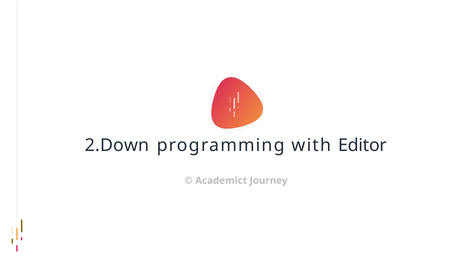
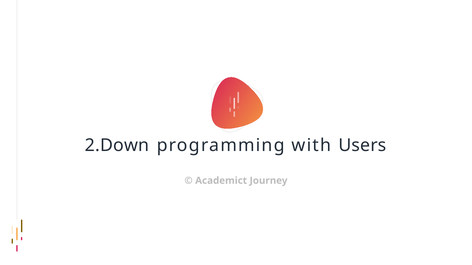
Editor: Editor -> Users
